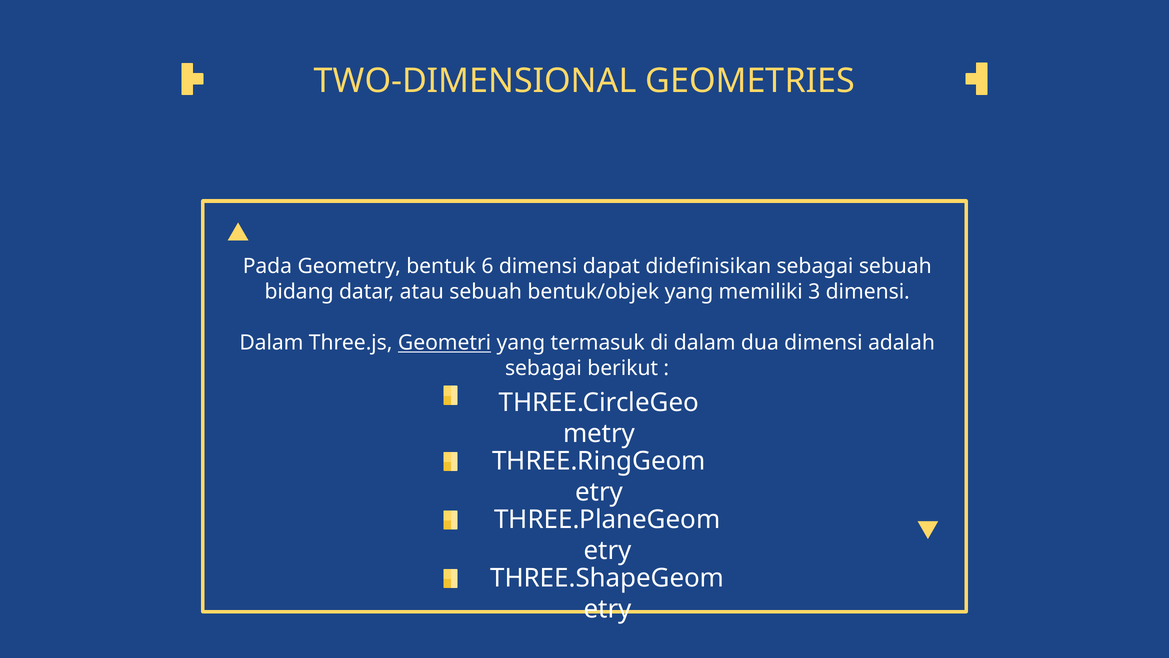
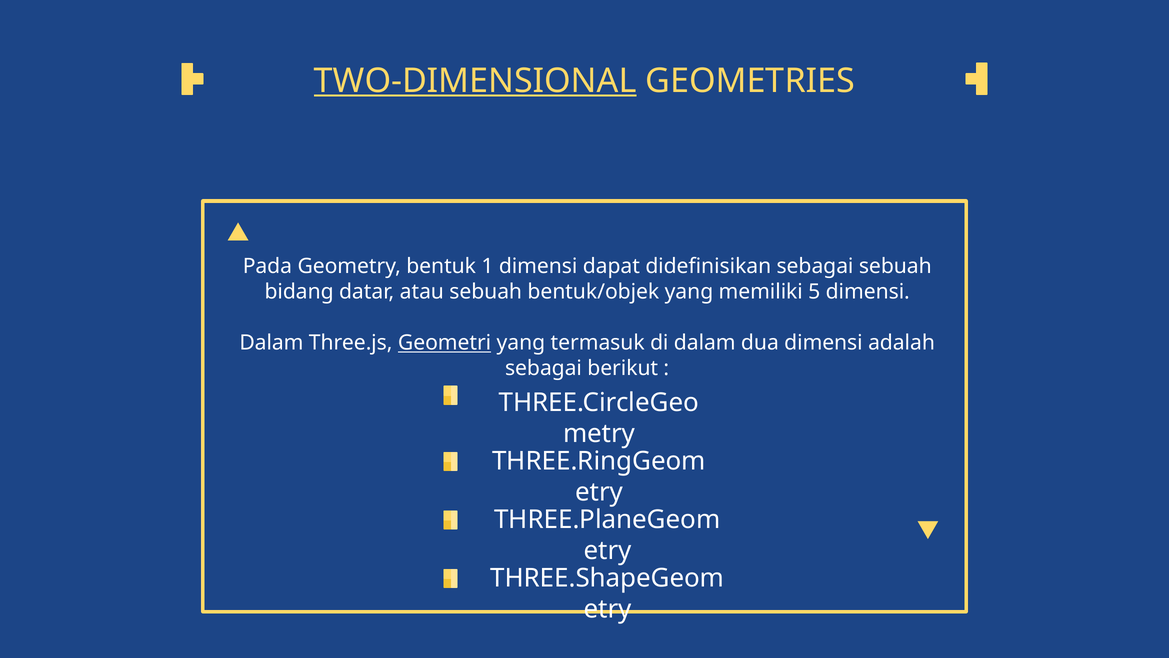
TWO-DIMENSIONAL underline: none -> present
6: 6 -> 1
3: 3 -> 5
